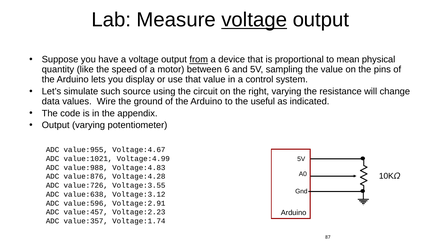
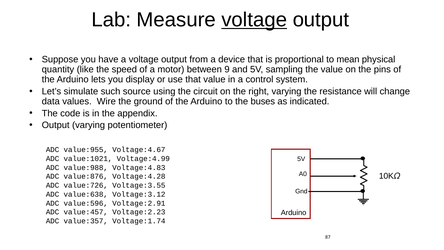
from underline: present -> none
6: 6 -> 9
useful: useful -> buses
